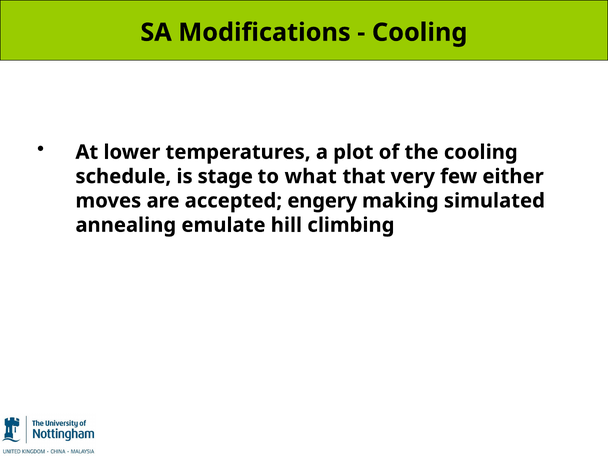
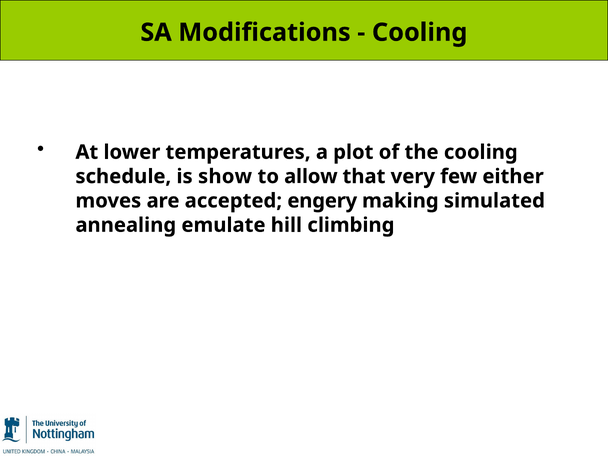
stage: stage -> show
what: what -> allow
